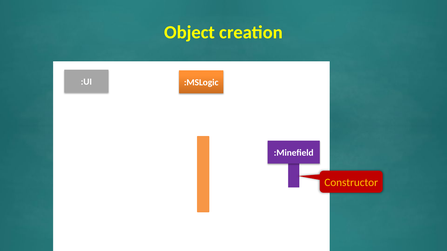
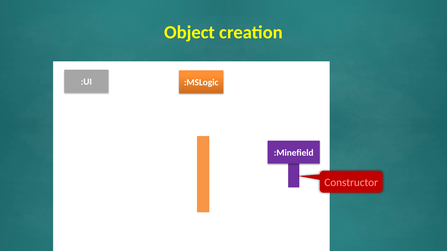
Constructor colour: yellow -> pink
